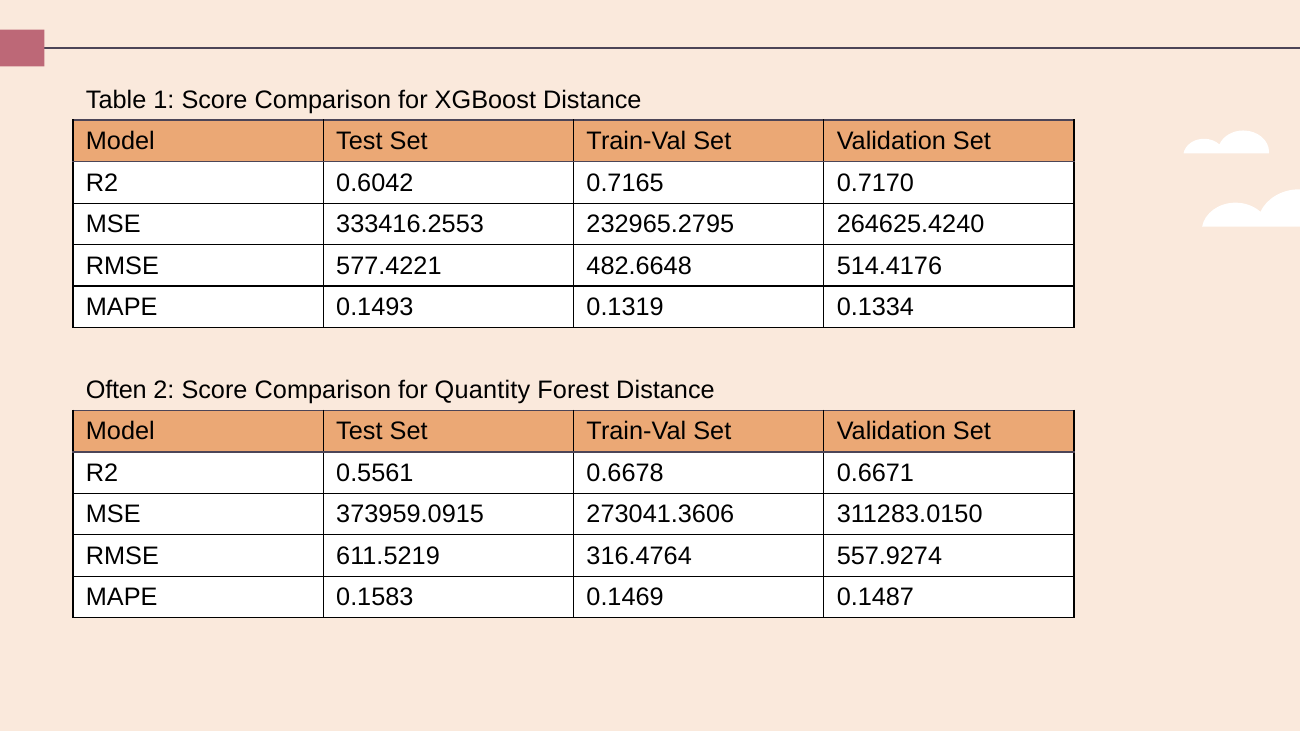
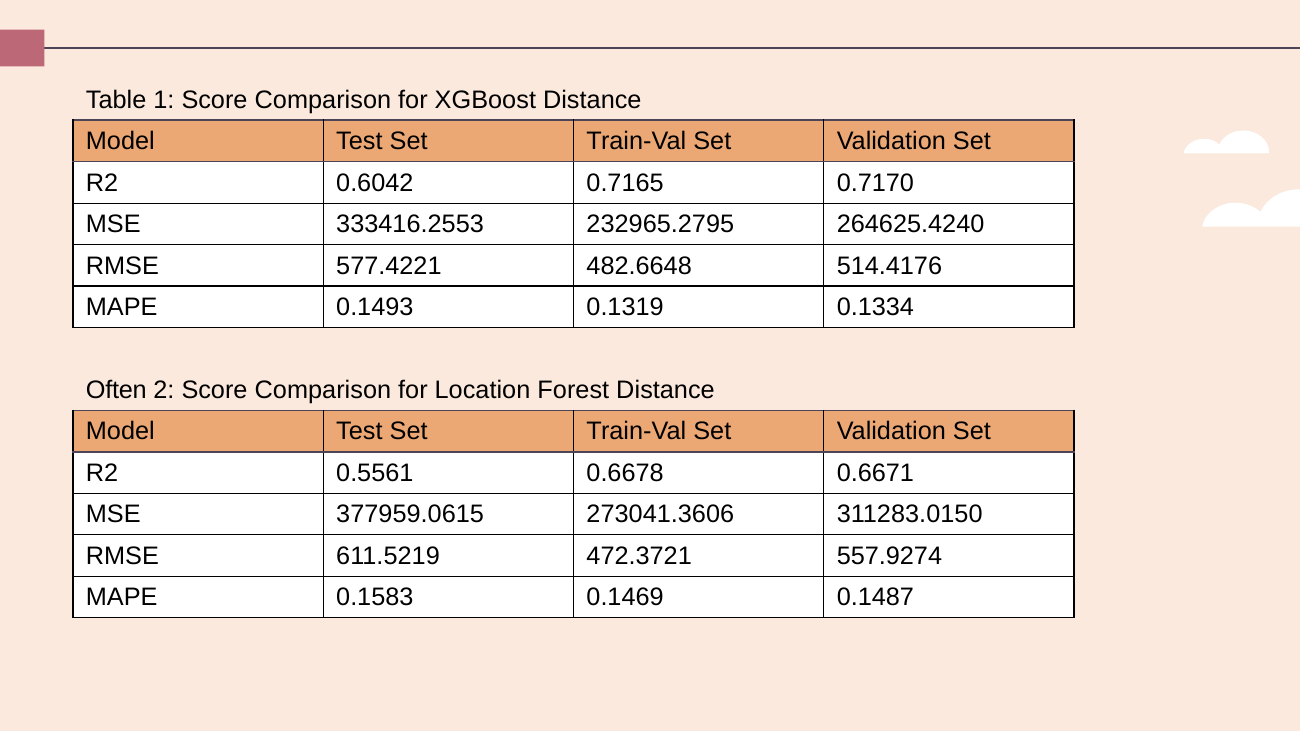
Quantity: Quantity -> Location
373959.0915: 373959.0915 -> 377959.0615
316.4764: 316.4764 -> 472.3721
